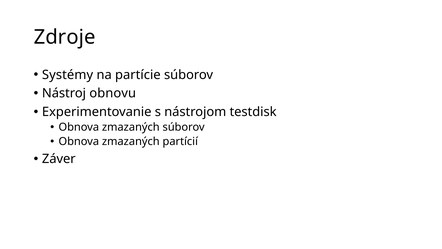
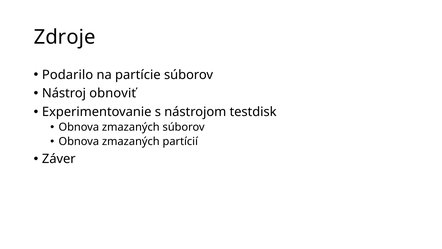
Systémy: Systémy -> Podarilo
obnovu: obnovu -> obnoviť
